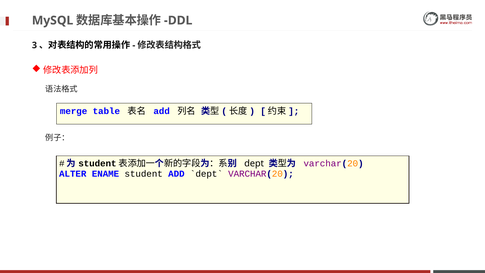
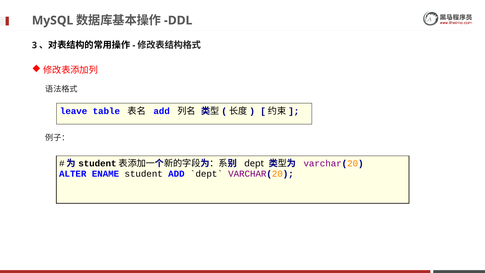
merge: merge -> leave
